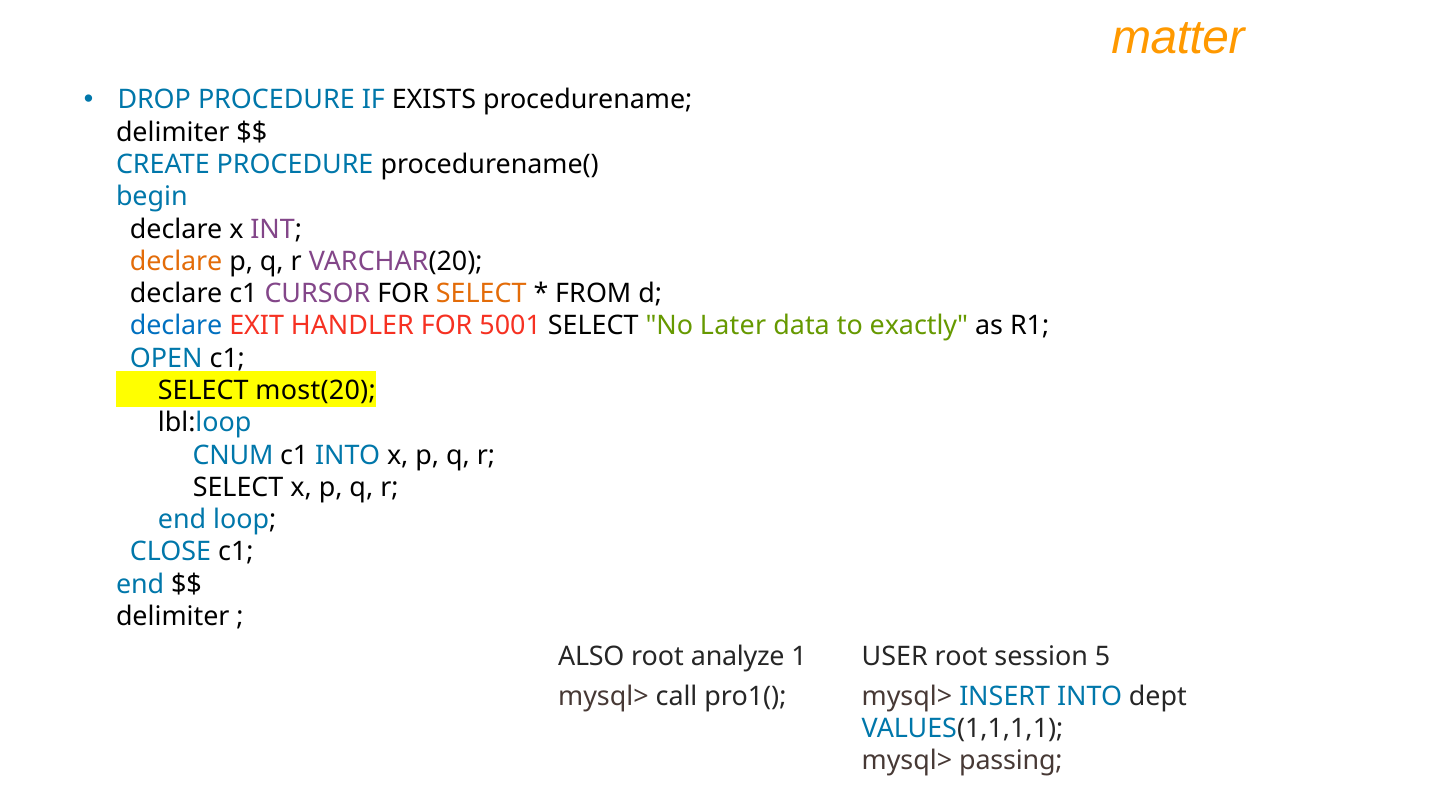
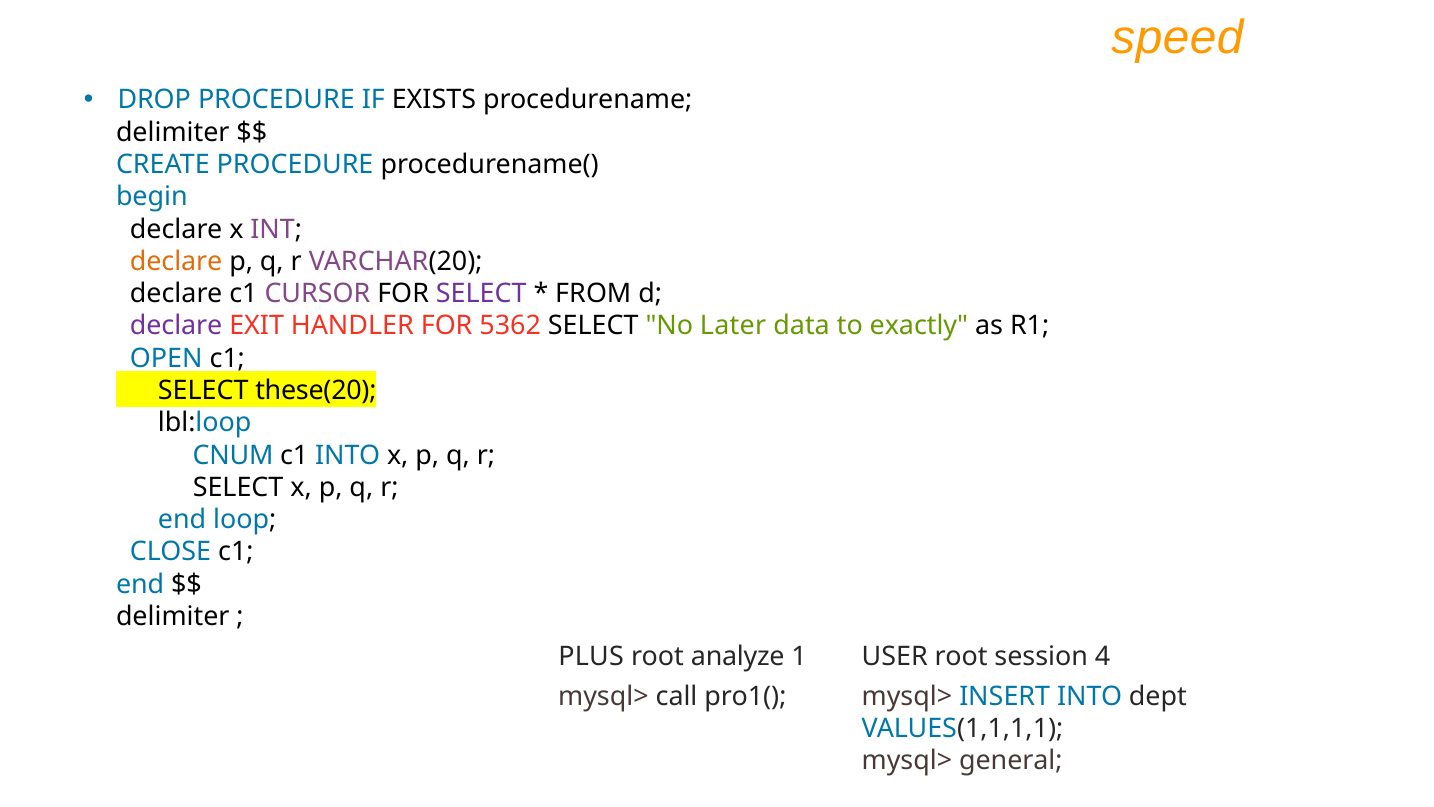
matter: matter -> speed
SELECT at (481, 294) colour: orange -> purple
declare at (176, 326) colour: blue -> purple
5001: 5001 -> 5362
most(20: most(20 -> these(20
ALSO: ALSO -> PLUS
5: 5 -> 4
passing: passing -> general
